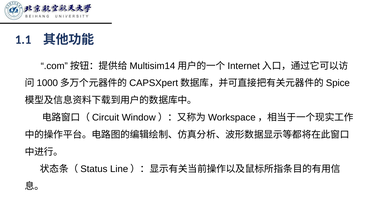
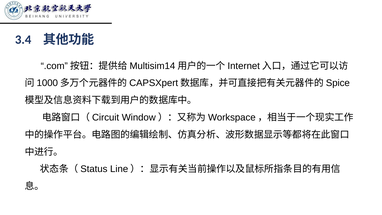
1.1: 1.1 -> 3.4
